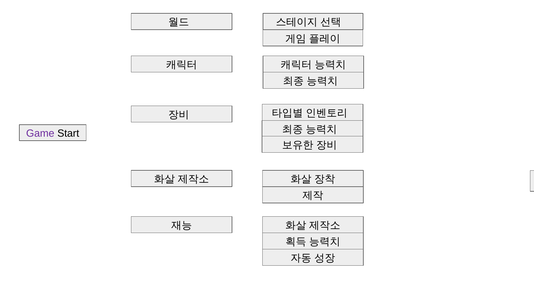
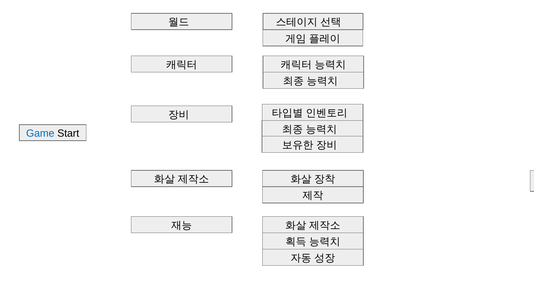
Game colour: purple -> blue
